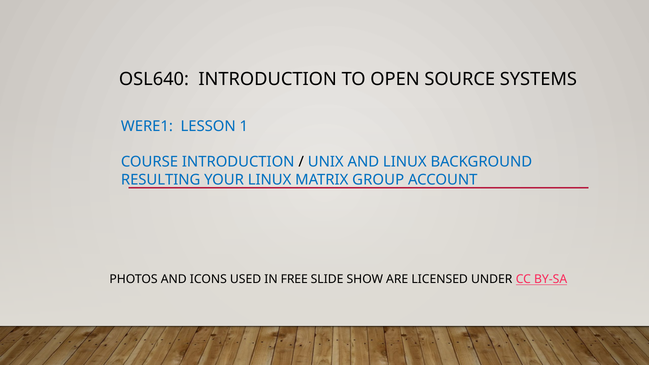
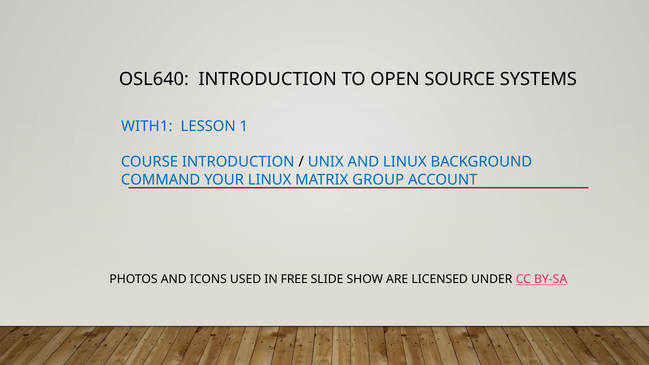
WERE1: WERE1 -> WITH1
RESULTING: RESULTING -> COMMAND
